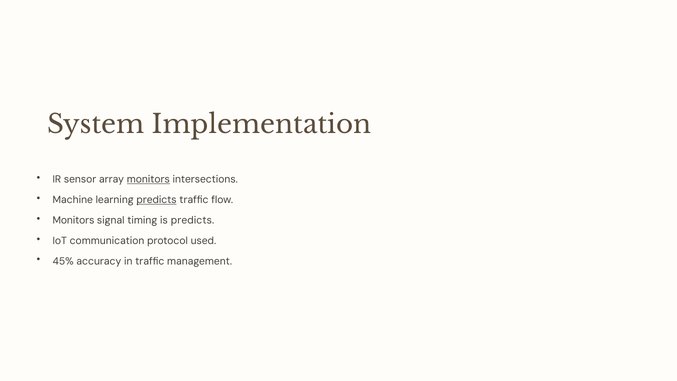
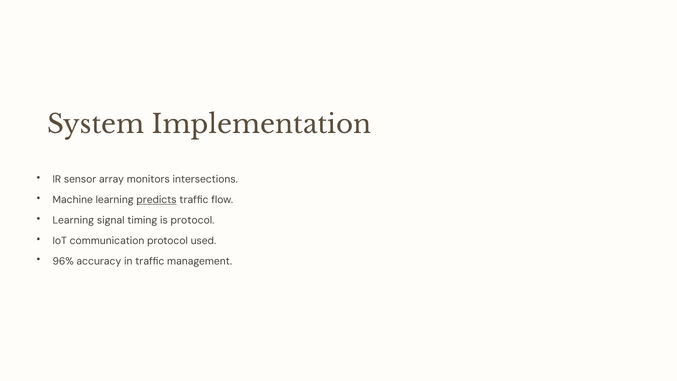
monitors at (148, 179) underline: present -> none
Monitors at (73, 220): Monitors -> Learning
is predicts: predicts -> protocol
45%: 45% -> 96%
